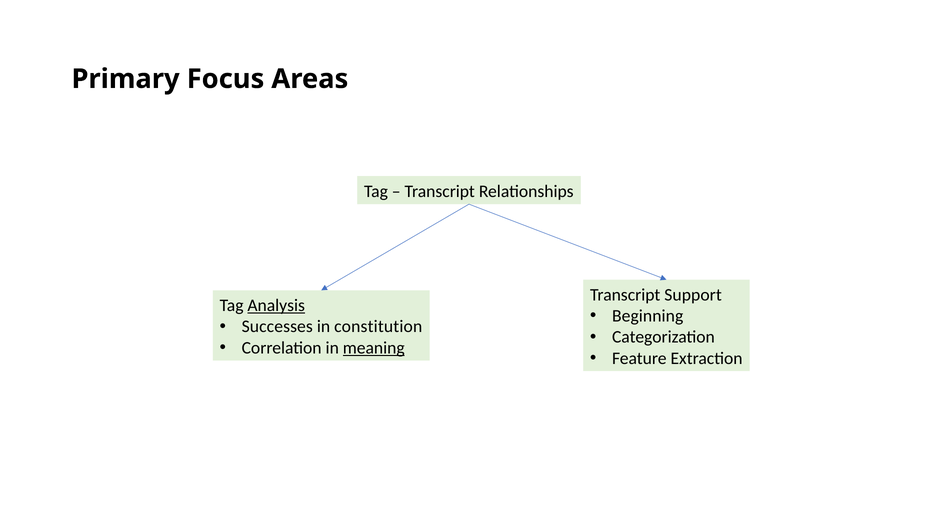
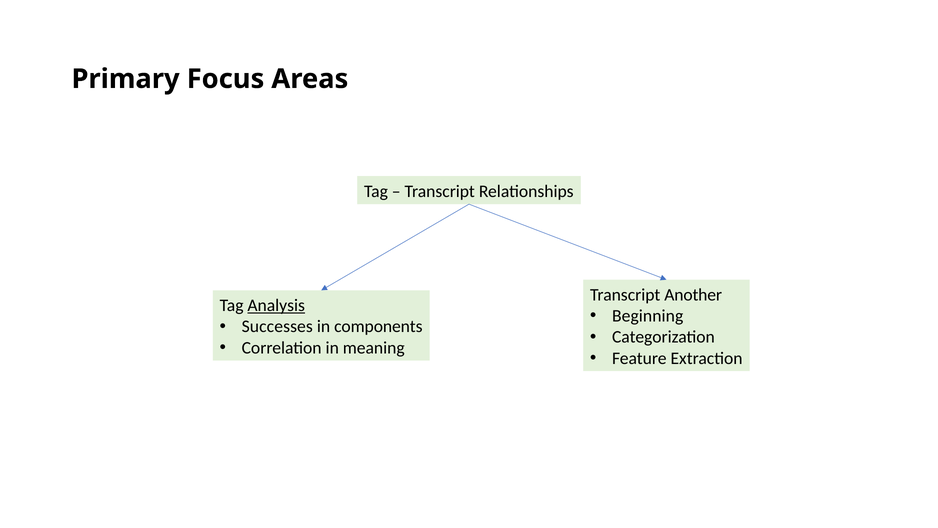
Support: Support -> Another
constitution: constitution -> components
meaning underline: present -> none
